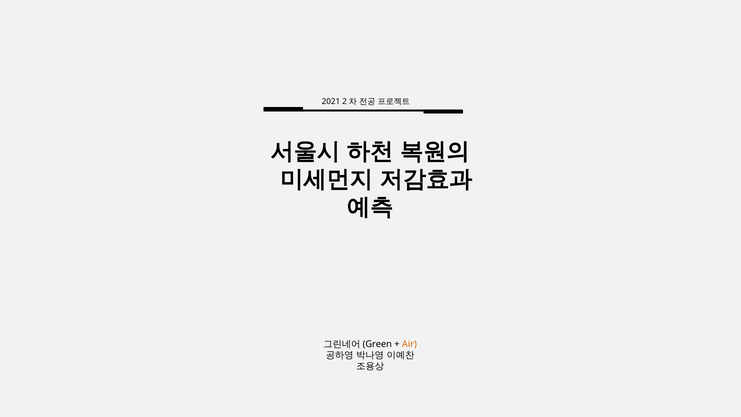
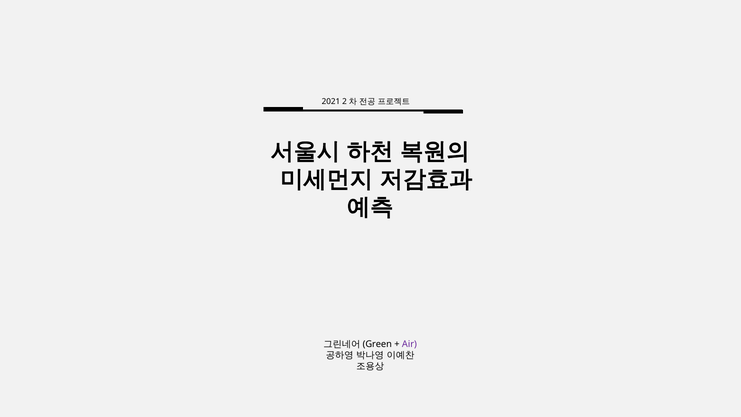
Air colour: orange -> purple
